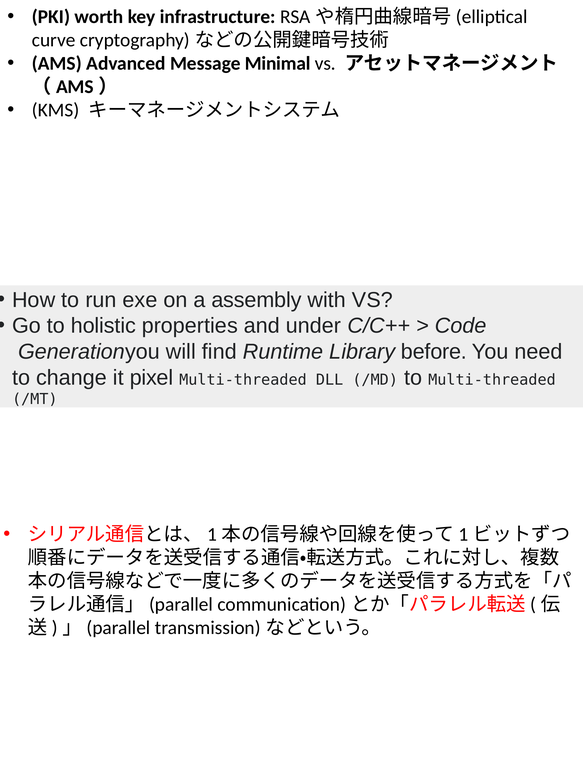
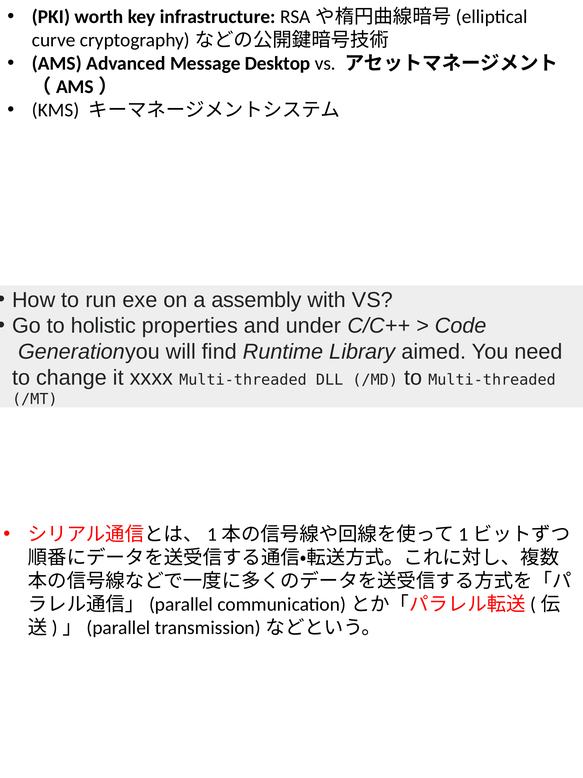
Minimal: Minimal -> Desktop
before: before -> aimed
pixel: pixel -> xxxx
